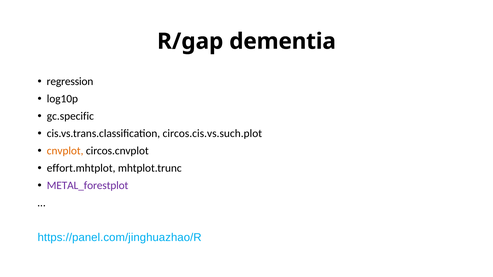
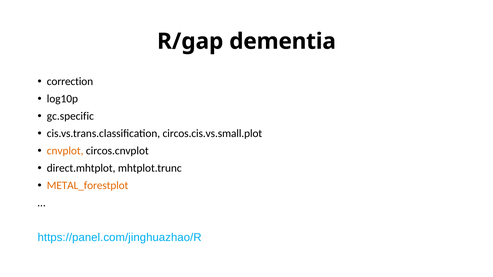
regression: regression -> correction
circos.cis.vs.such.plot: circos.cis.vs.such.plot -> circos.cis.vs.small.plot
effort.mhtplot: effort.mhtplot -> direct.mhtplot
METAL_forestplot colour: purple -> orange
